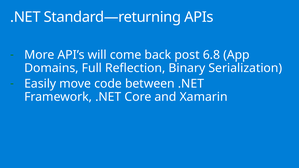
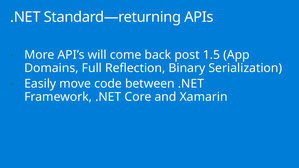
6.8: 6.8 -> 1.5
